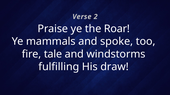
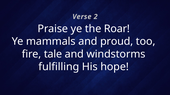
spoke: spoke -> proud
draw: draw -> hope
